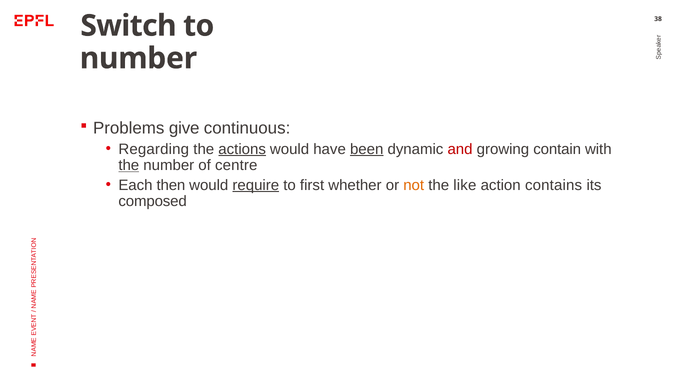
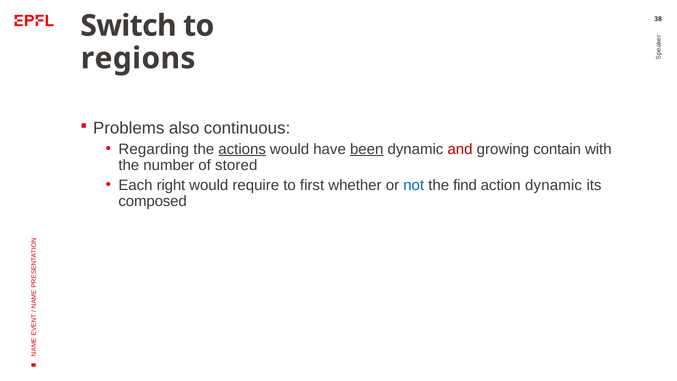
number at (138, 58): number -> regions
give: give -> also
the at (129, 165) underline: present -> none
centre: centre -> stored
then: then -> right
require underline: present -> none
not colour: orange -> blue
like: like -> find
action contains: contains -> dynamic
